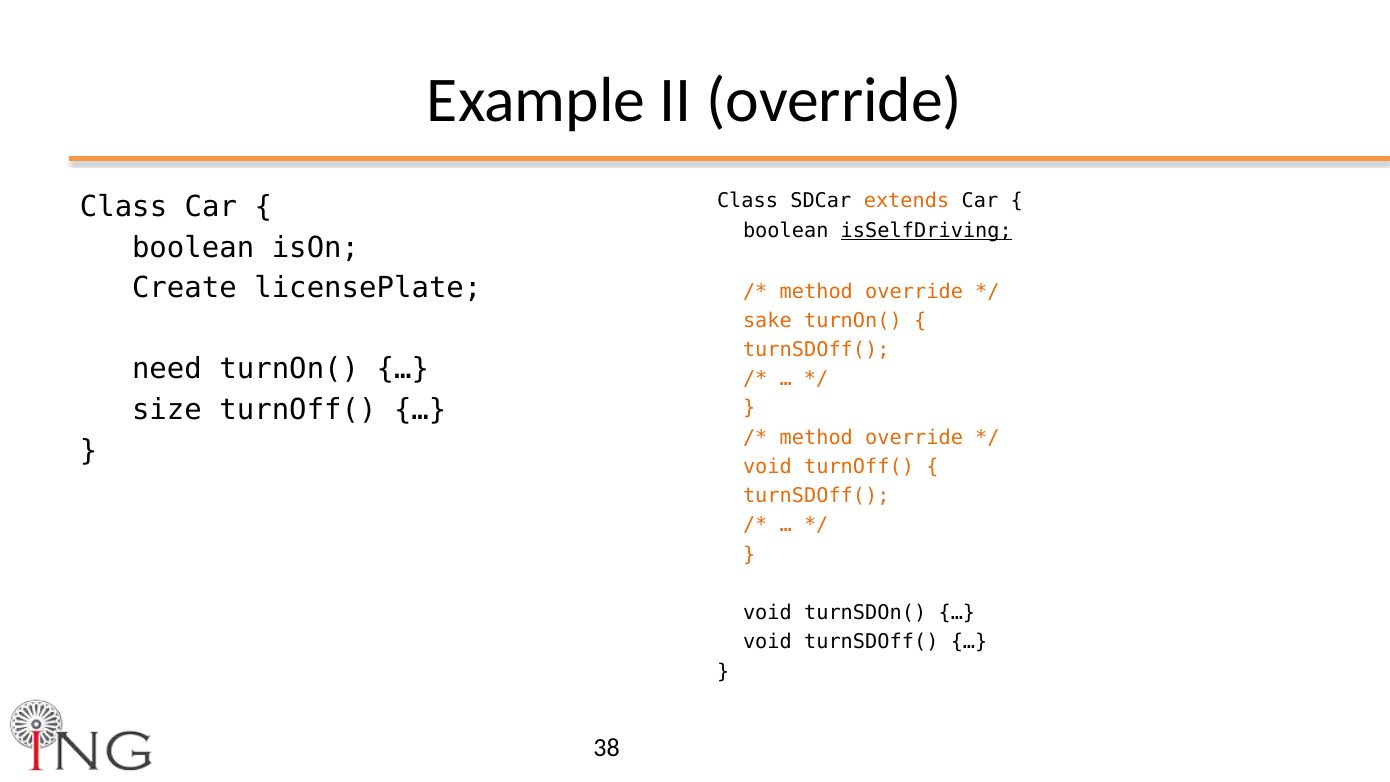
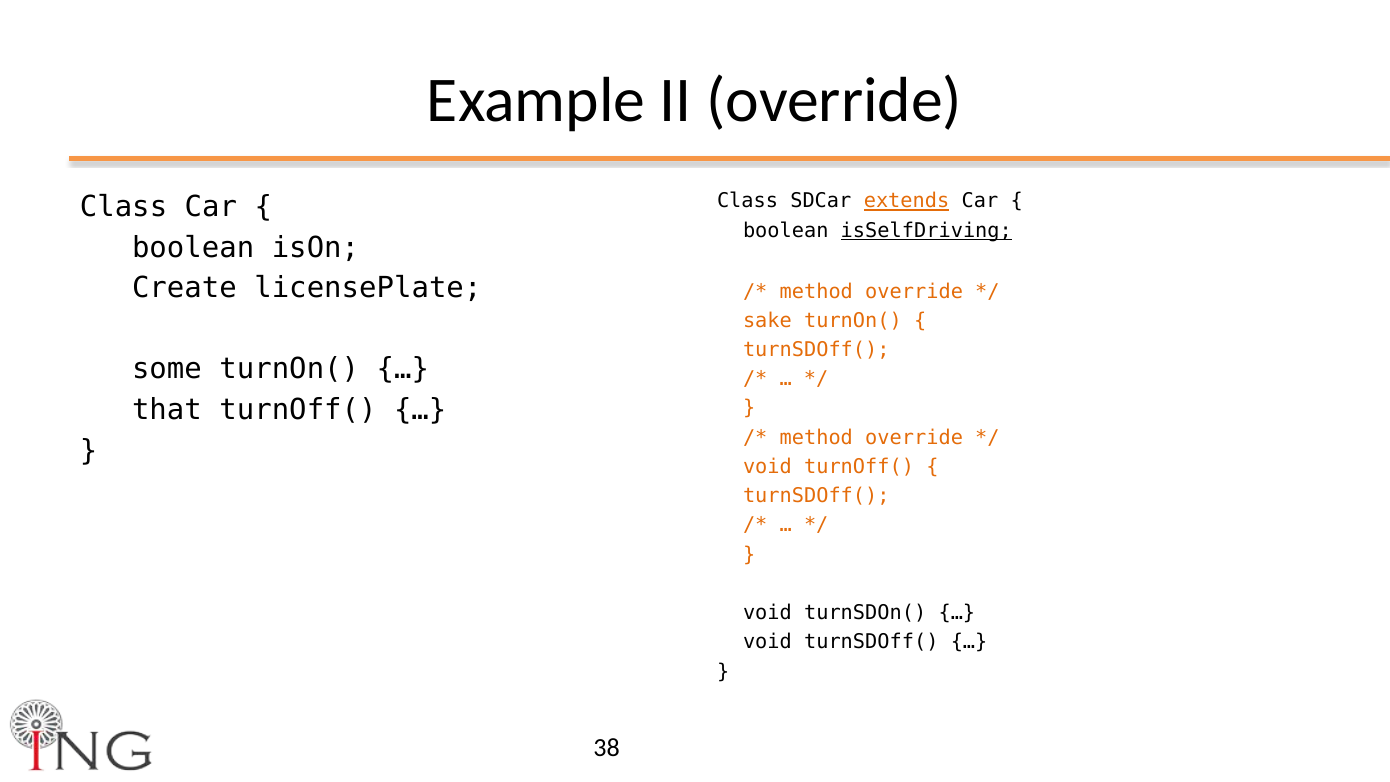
extends underline: none -> present
need: need -> some
size: size -> that
